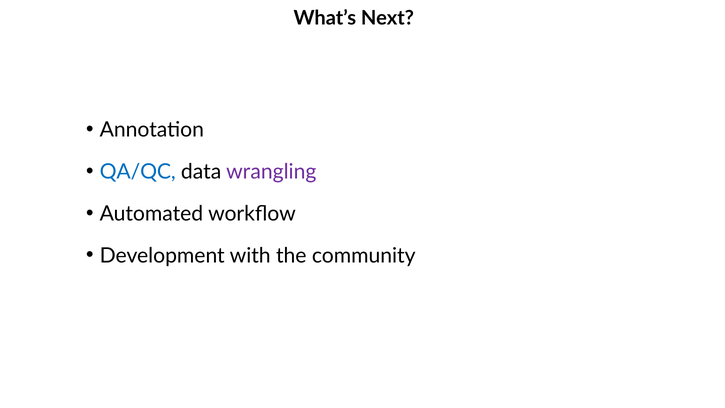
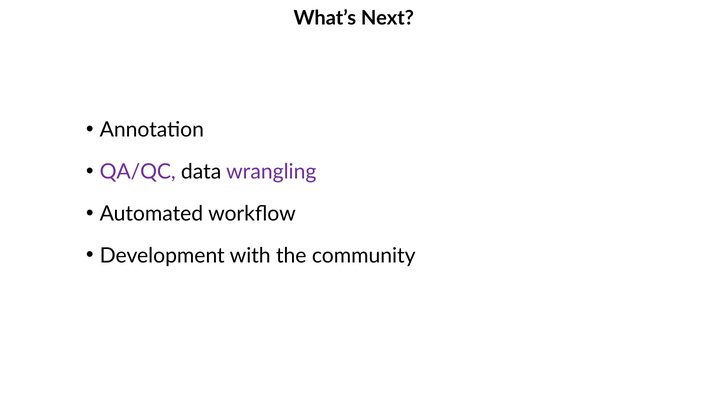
QA/QC colour: blue -> purple
